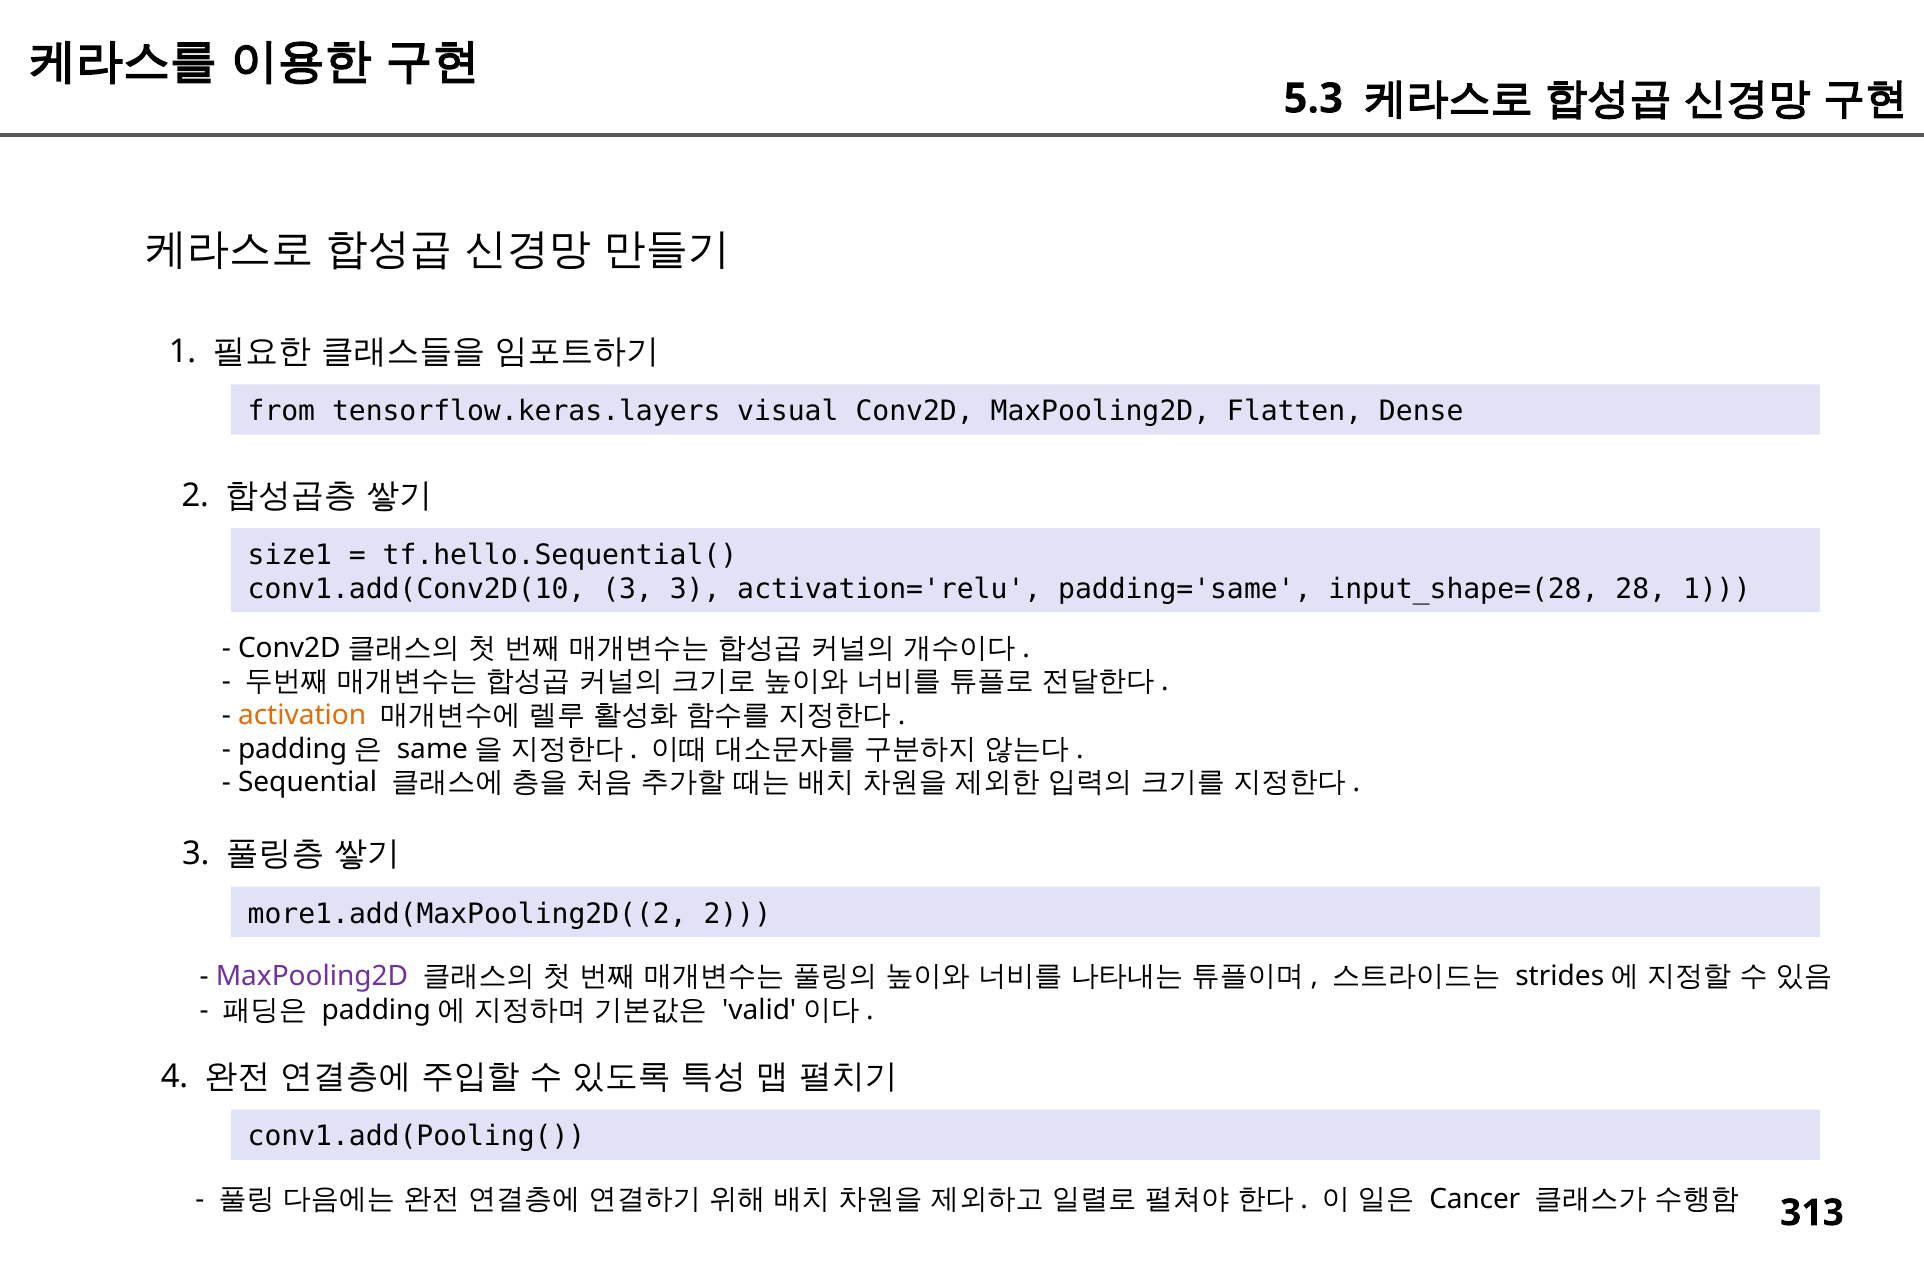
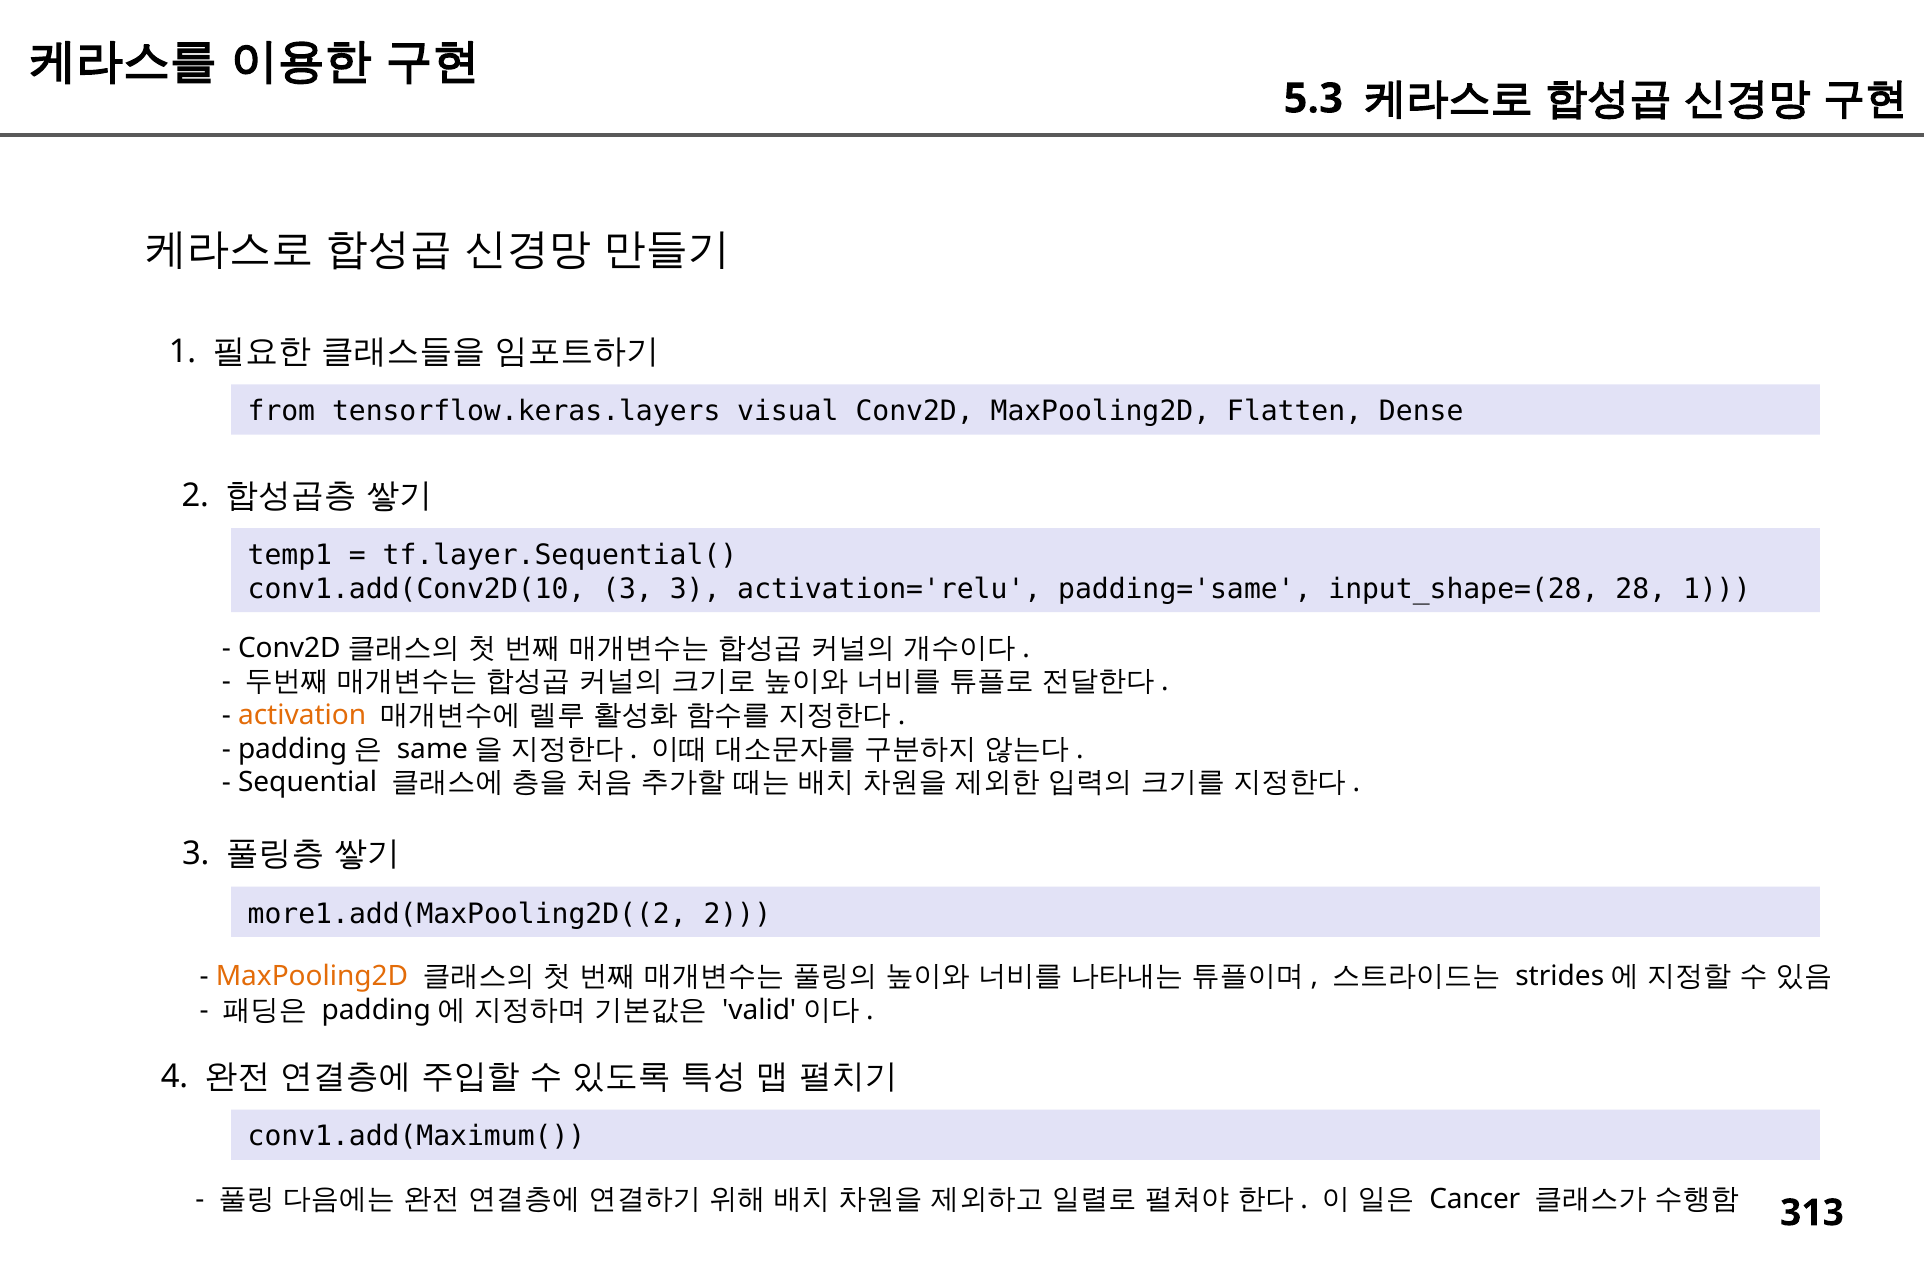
size1: size1 -> temp1
tf.hello.Sequential(: tf.hello.Sequential( -> tf.layer.Sequential(
MaxPooling2D at (312, 976) colour: purple -> orange
conv1.add(Pooling(: conv1.add(Pooling( -> conv1.add(Maximum(
